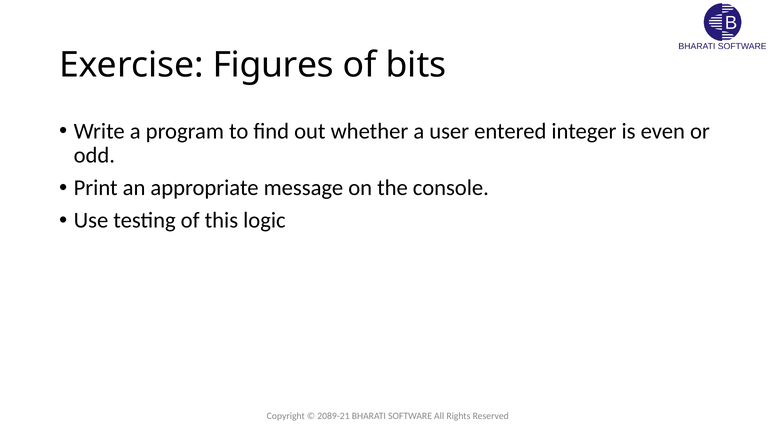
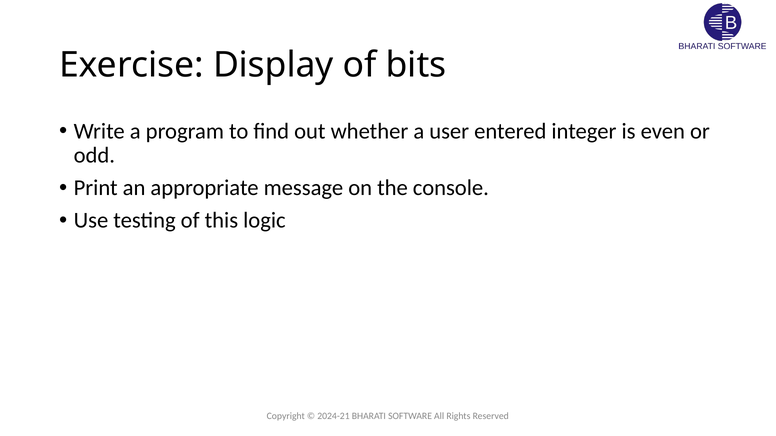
Figures: Figures -> Display
2089-21: 2089-21 -> 2024-21
